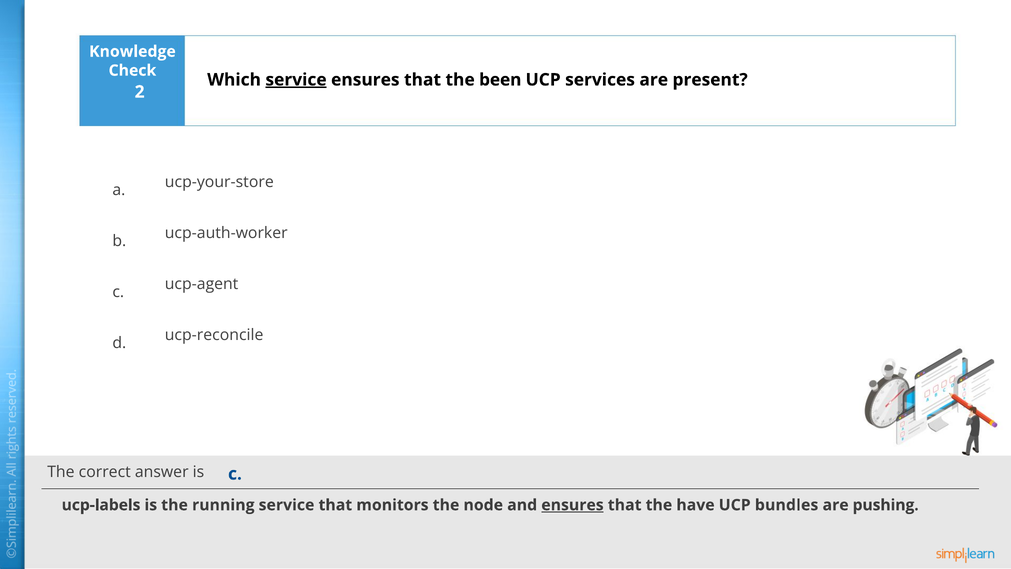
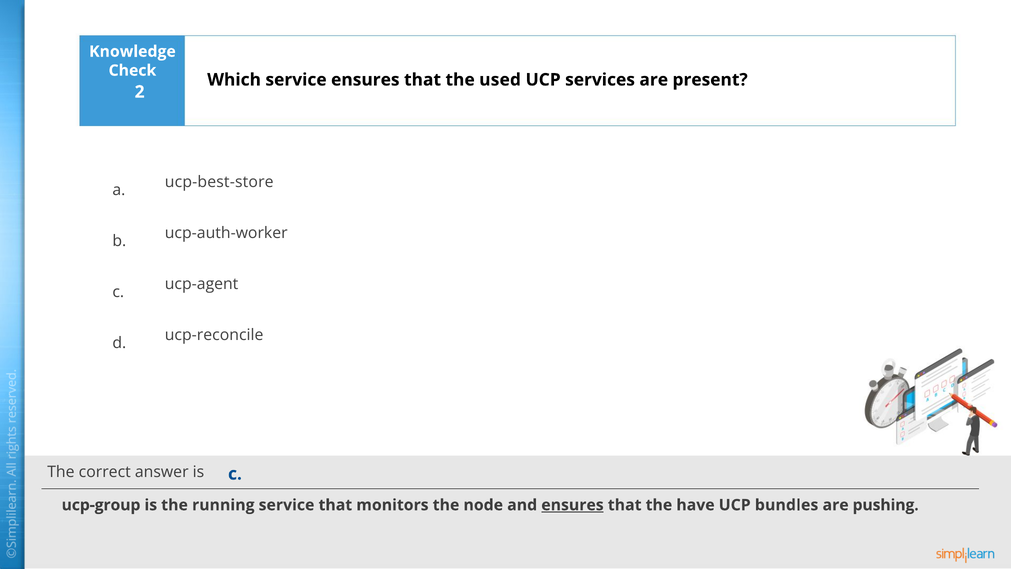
service at (296, 80) underline: present -> none
been: been -> used
ucp-your-store: ucp-your-store -> ucp-best-store
ucp-labels: ucp-labels -> ucp-group
